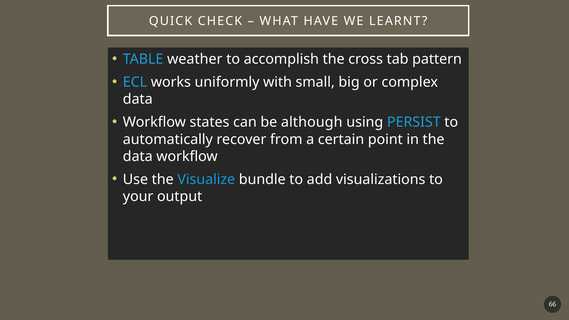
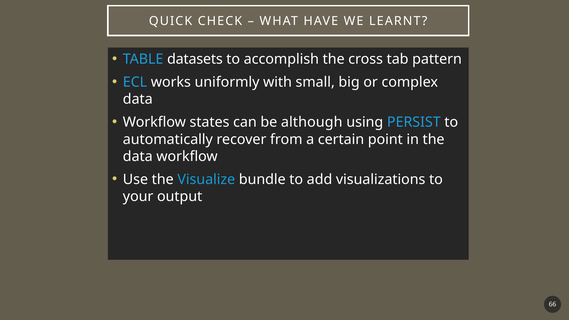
weather: weather -> datasets
